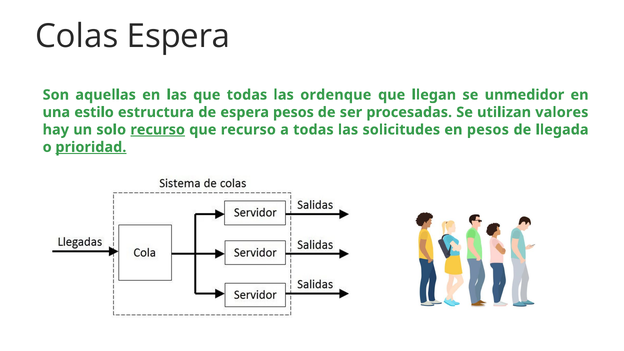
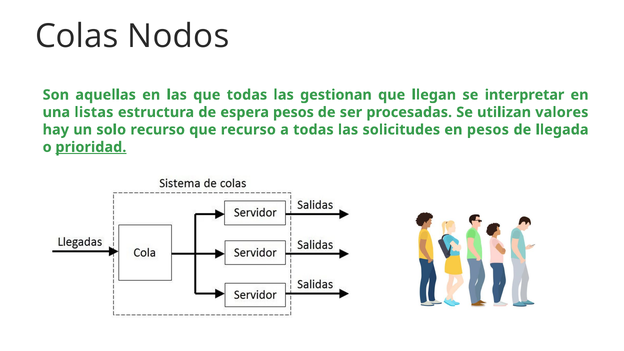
Colas Espera: Espera -> Nodos
ordenque: ordenque -> gestionan
unmedidor: unmedidor -> interpretar
estilo: estilo -> listas
recurso at (158, 130) underline: present -> none
